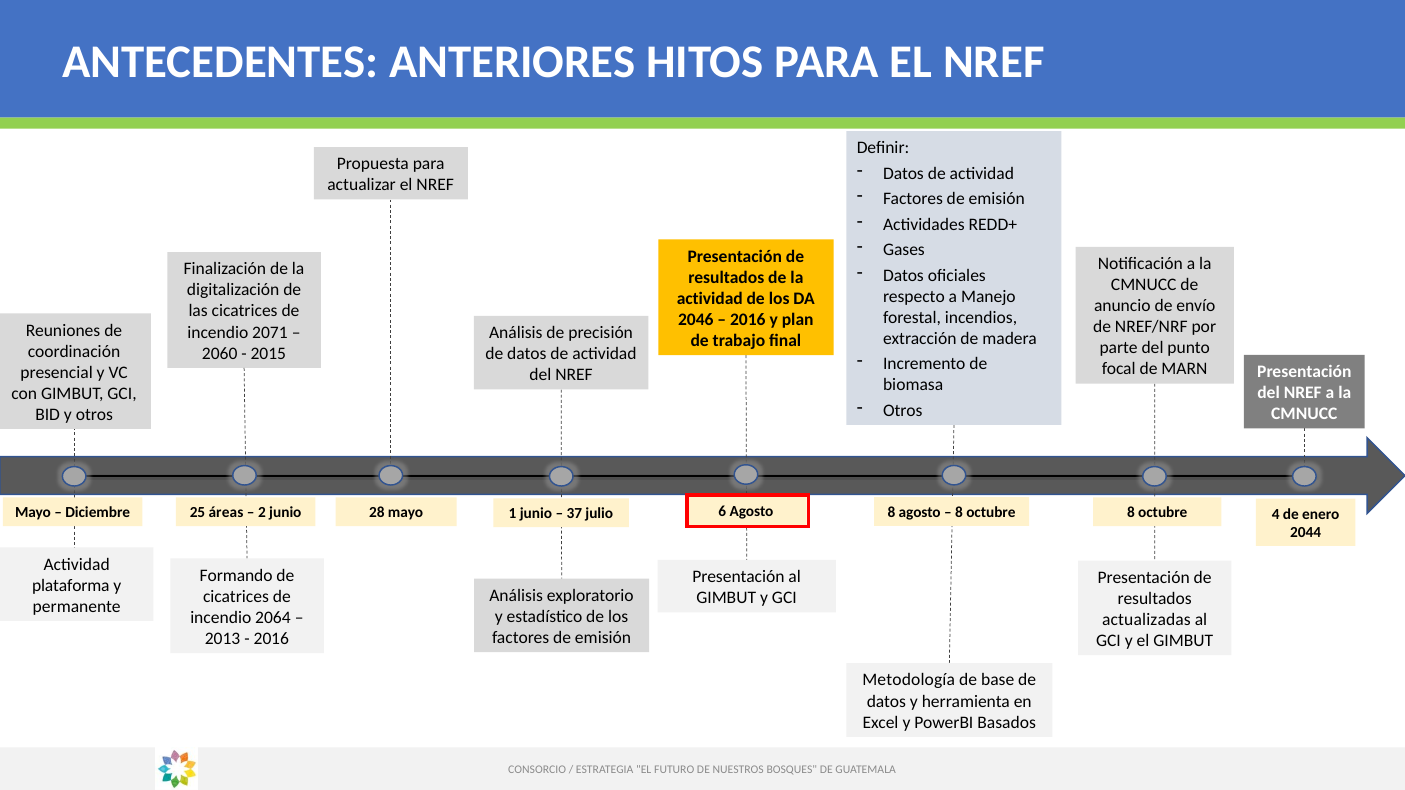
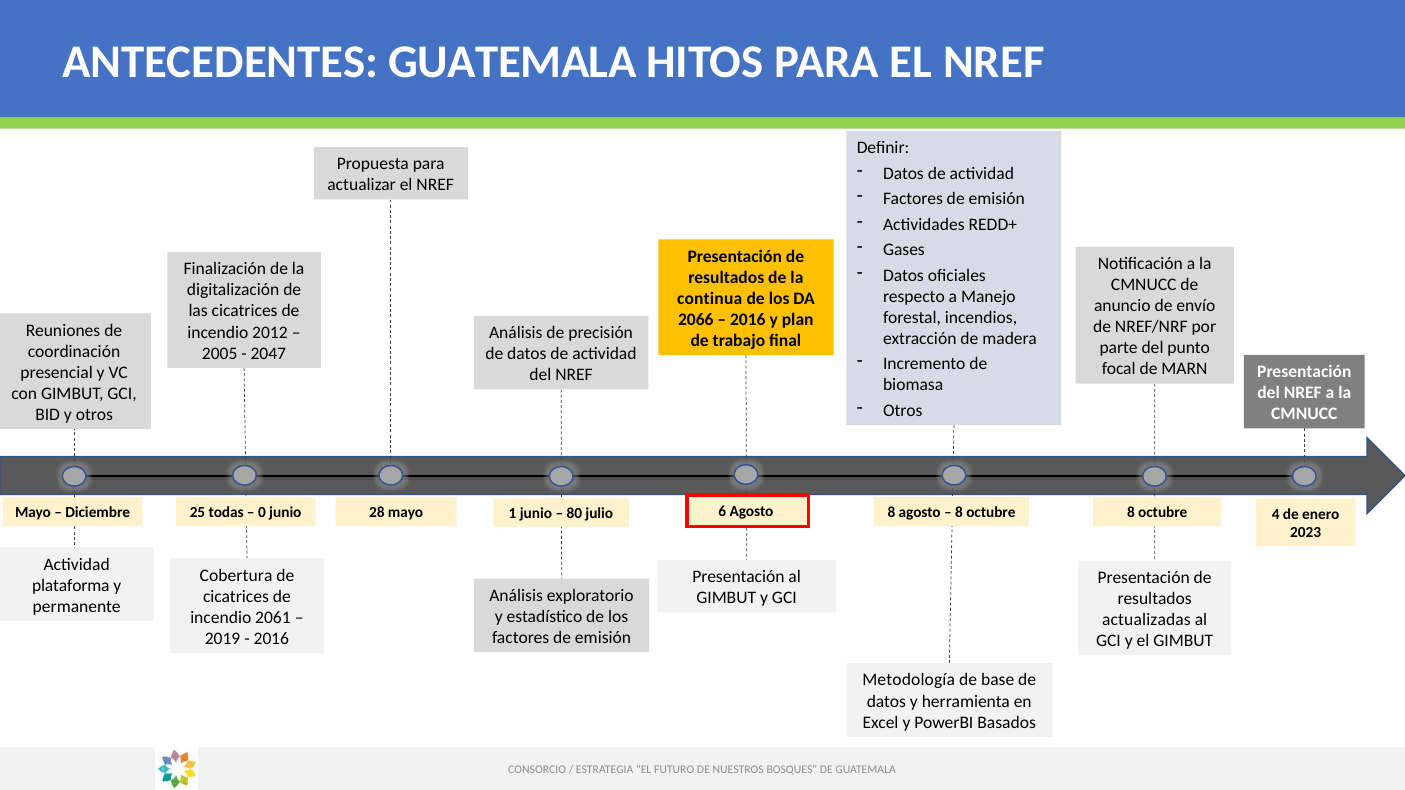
ANTECEDENTES ANTERIORES: ANTERIORES -> GUATEMALA
actividad at (710, 299): actividad -> continua
2046: 2046 -> 2066
2071: 2071 -> 2012
2060: 2060 -> 2005
2015: 2015 -> 2047
áreas: áreas -> todas
2: 2 -> 0
37: 37 -> 80
2044: 2044 -> 2023
Formando: Formando -> Cobertura
2064: 2064 -> 2061
2013: 2013 -> 2019
